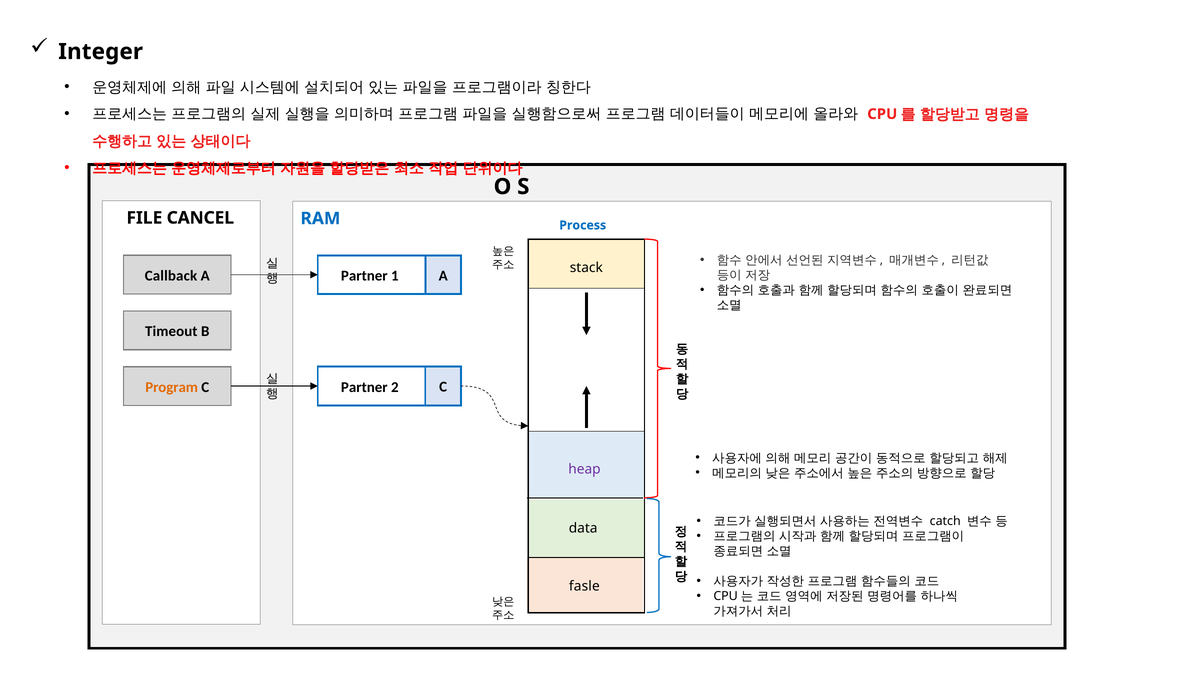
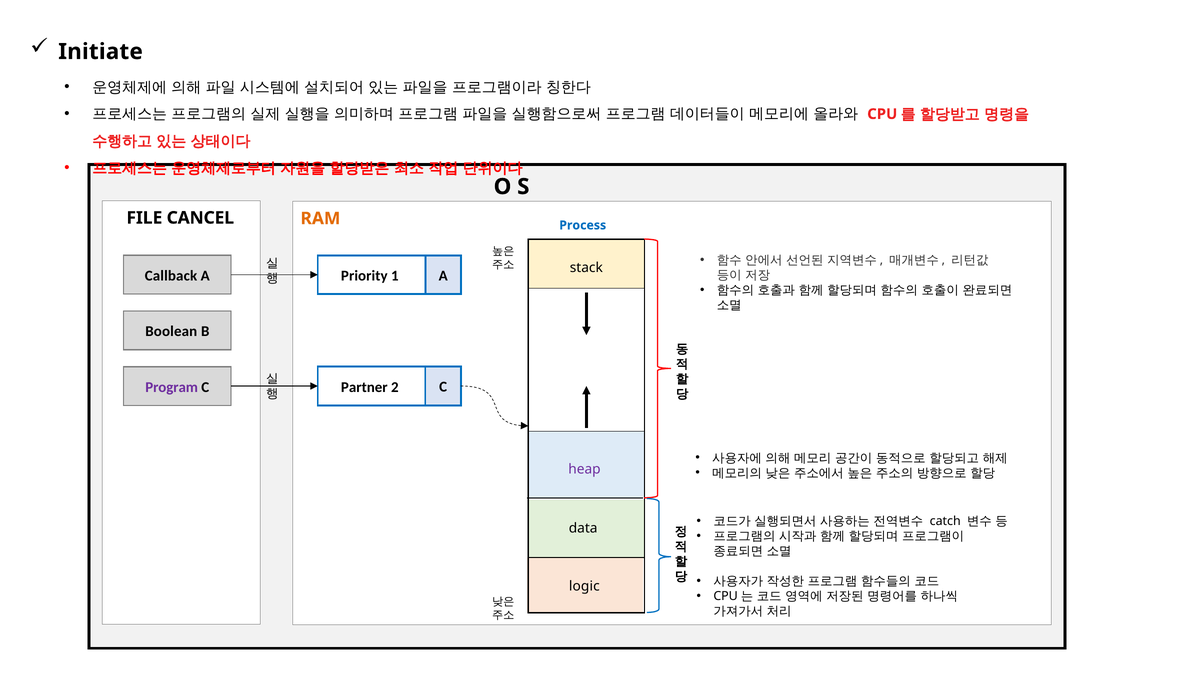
Integer: Integer -> Initiate
RAM colour: blue -> orange
Partner at (364, 276): Partner -> Priority
Timeout: Timeout -> Boolean
Program colour: orange -> purple
fasle: fasle -> logic
